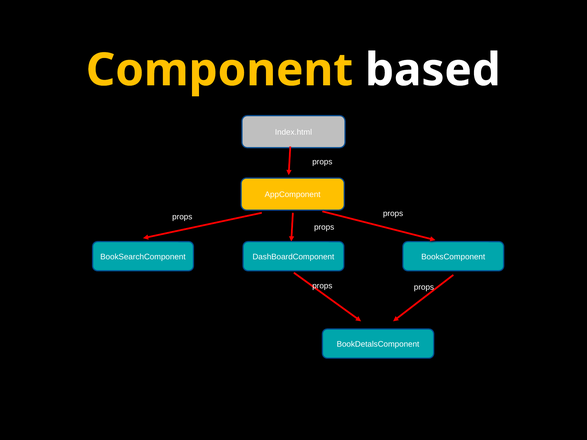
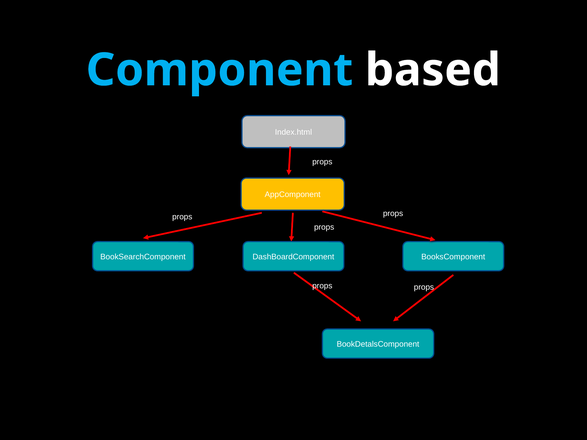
Component colour: yellow -> light blue
